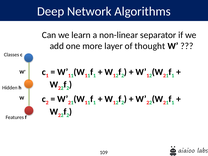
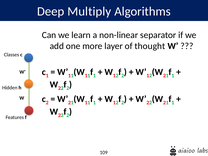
Network: Network -> Multiply
